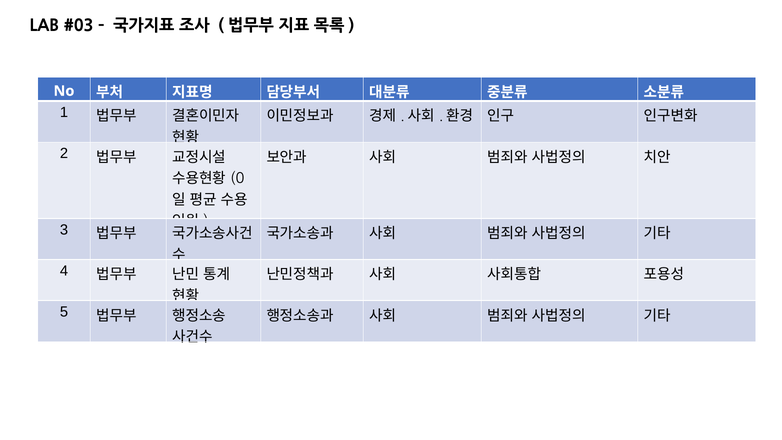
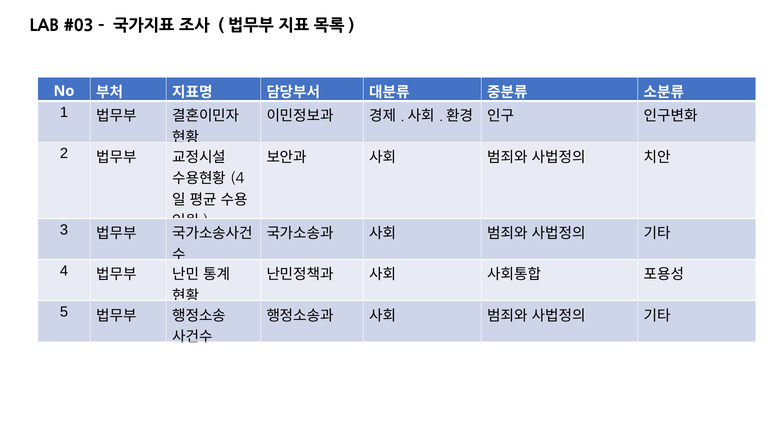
0 at (237, 178): 0 -> 4
